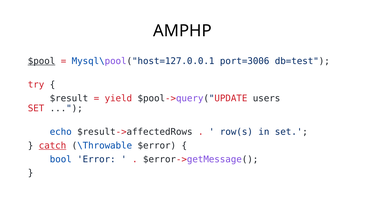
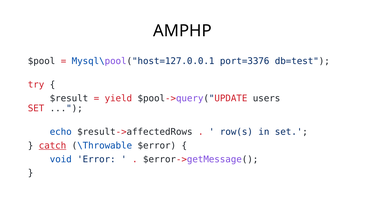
$pool underline: present -> none
port=3006: port=3006 -> port=3376
bool: bool -> void
